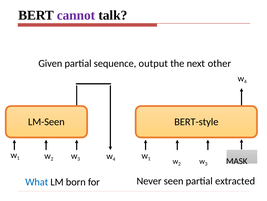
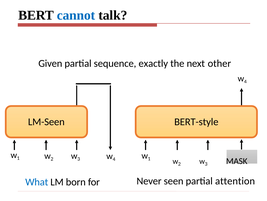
cannot colour: purple -> blue
output: output -> exactly
extracted: extracted -> attention
